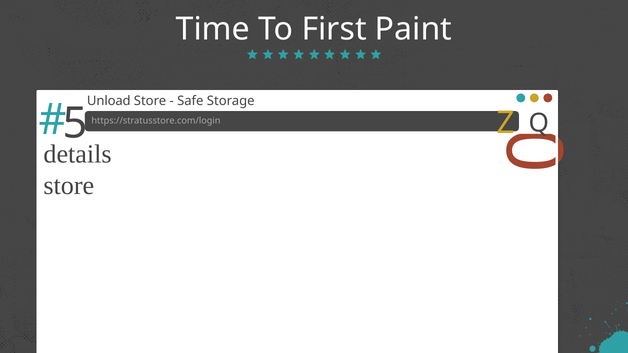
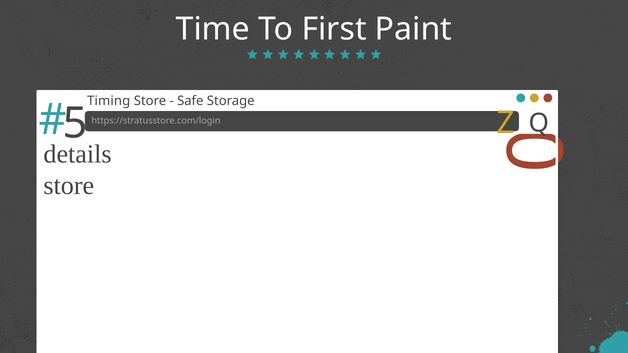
Unload: Unload -> Timing
